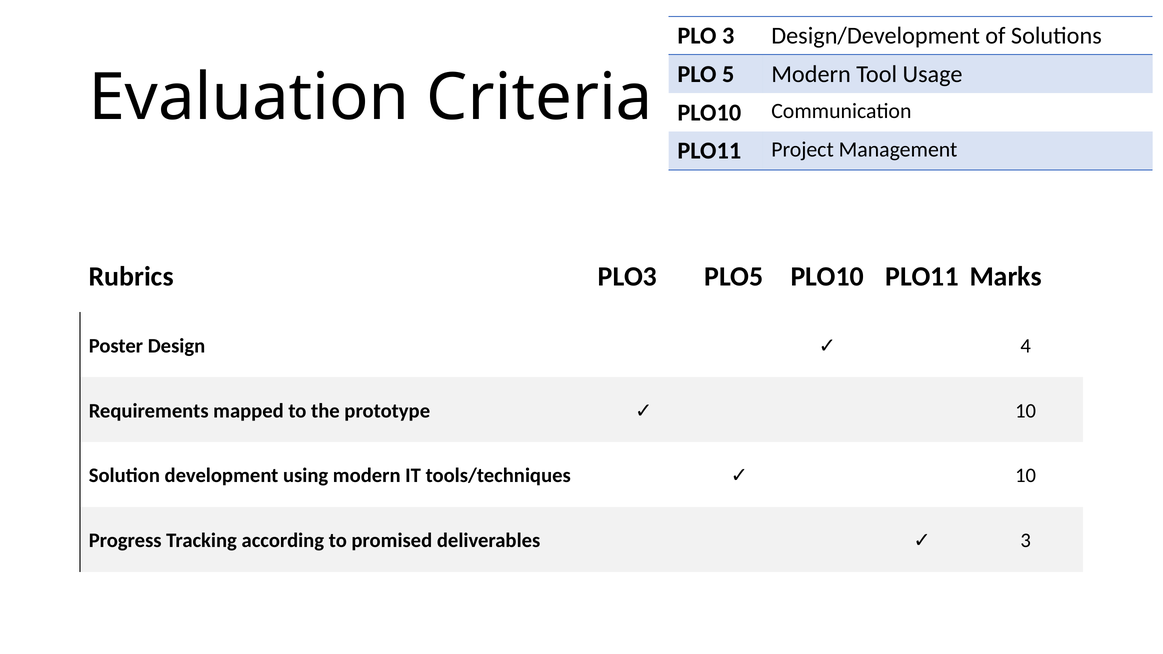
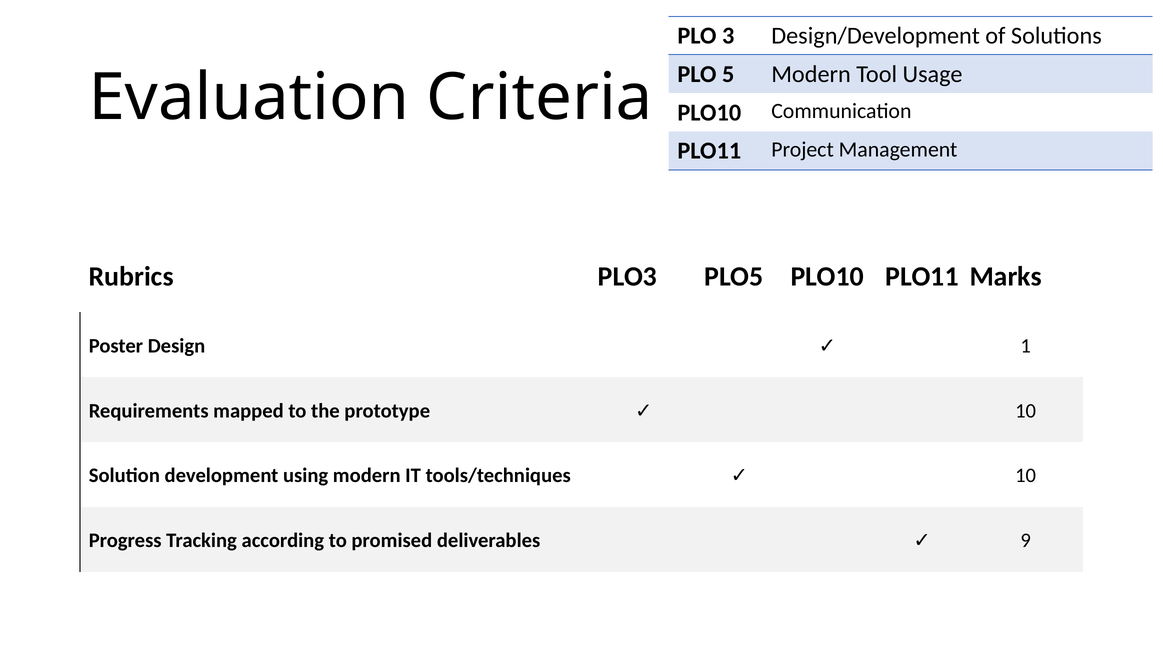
4: 4 -> 1
3 at (1026, 541): 3 -> 9
